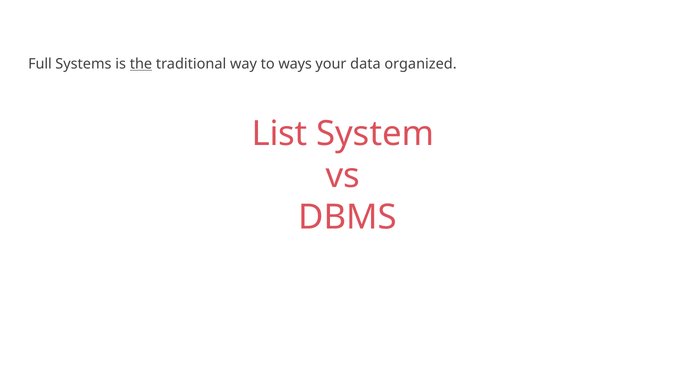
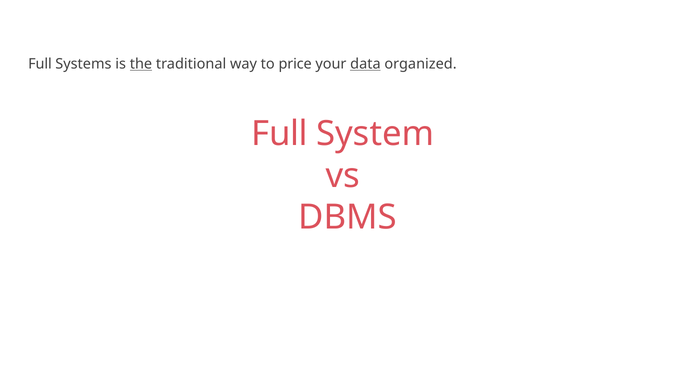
ways: ways -> price
data underline: none -> present
List at (280, 134): List -> Full
